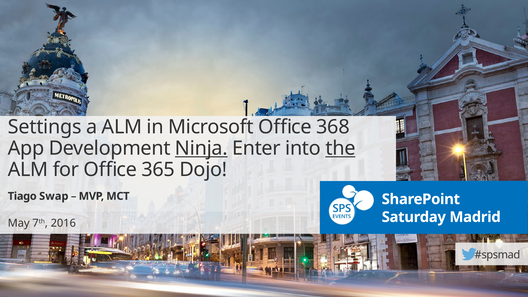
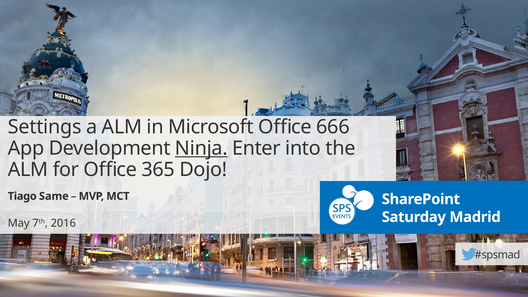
368: 368 -> 666
the underline: present -> none
Swap: Swap -> Same
